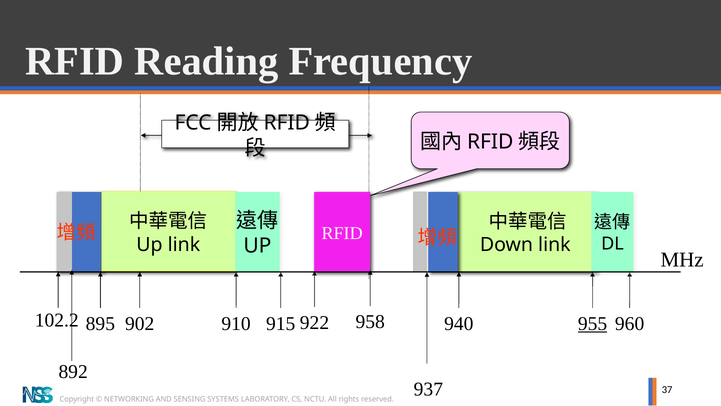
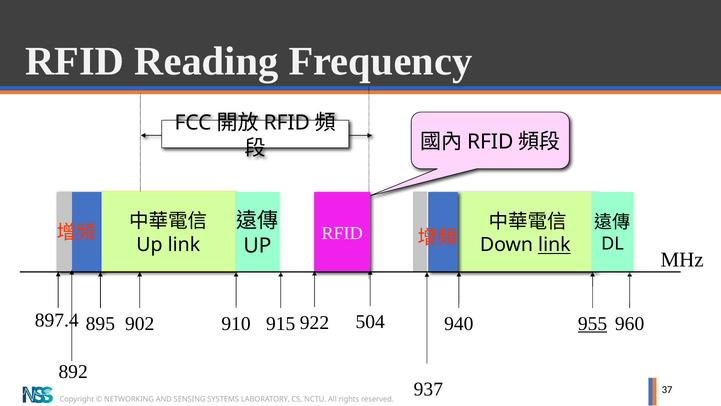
link at (554, 245) underline: none -> present
102.2: 102.2 -> 897.4
958: 958 -> 504
